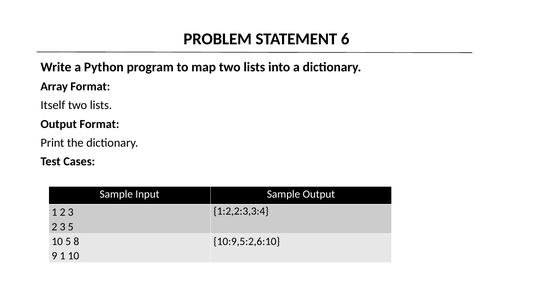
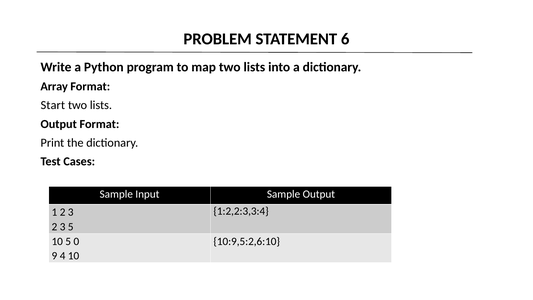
Itself: Itself -> Start
8: 8 -> 0
9 1: 1 -> 4
